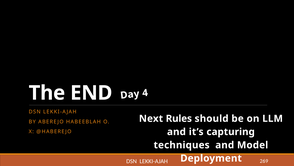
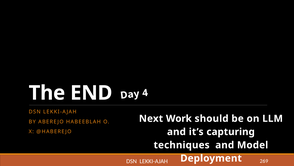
Rules: Rules -> Work
